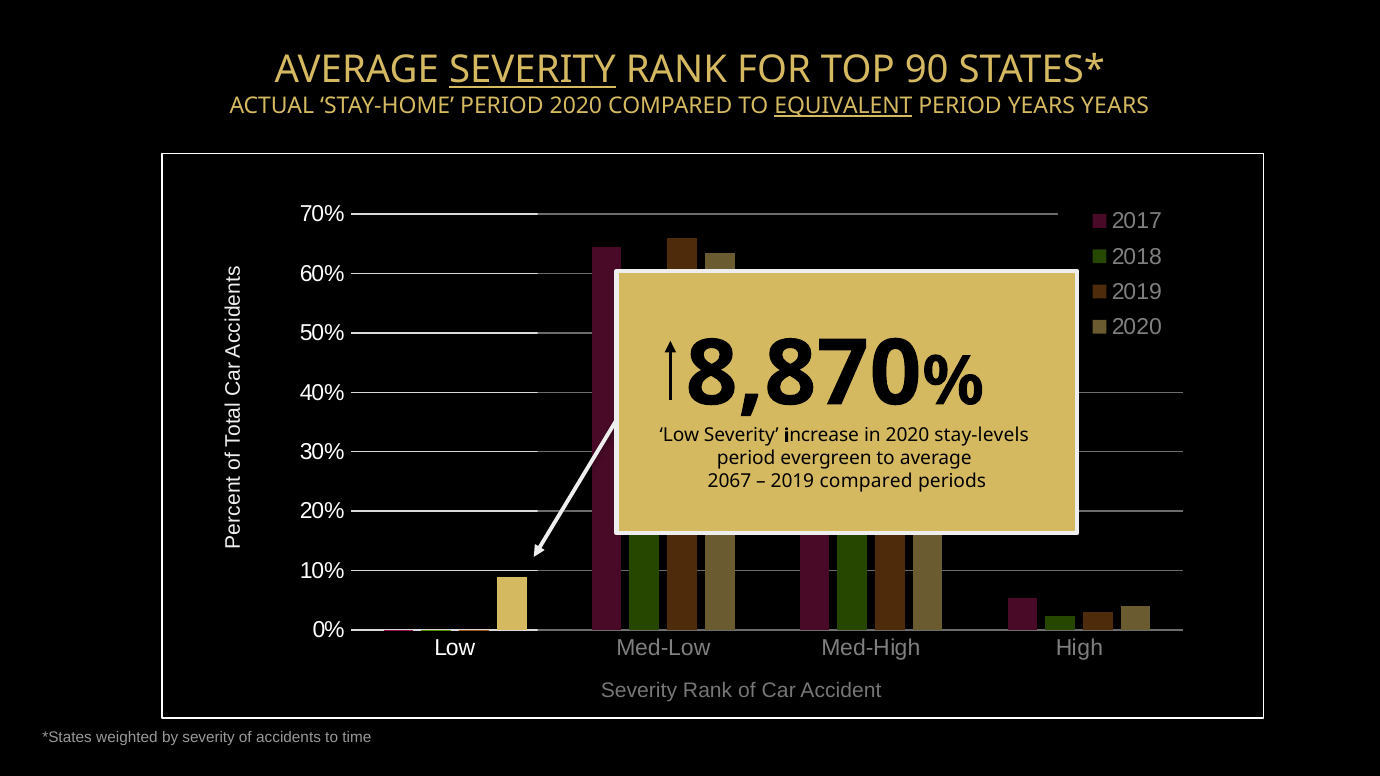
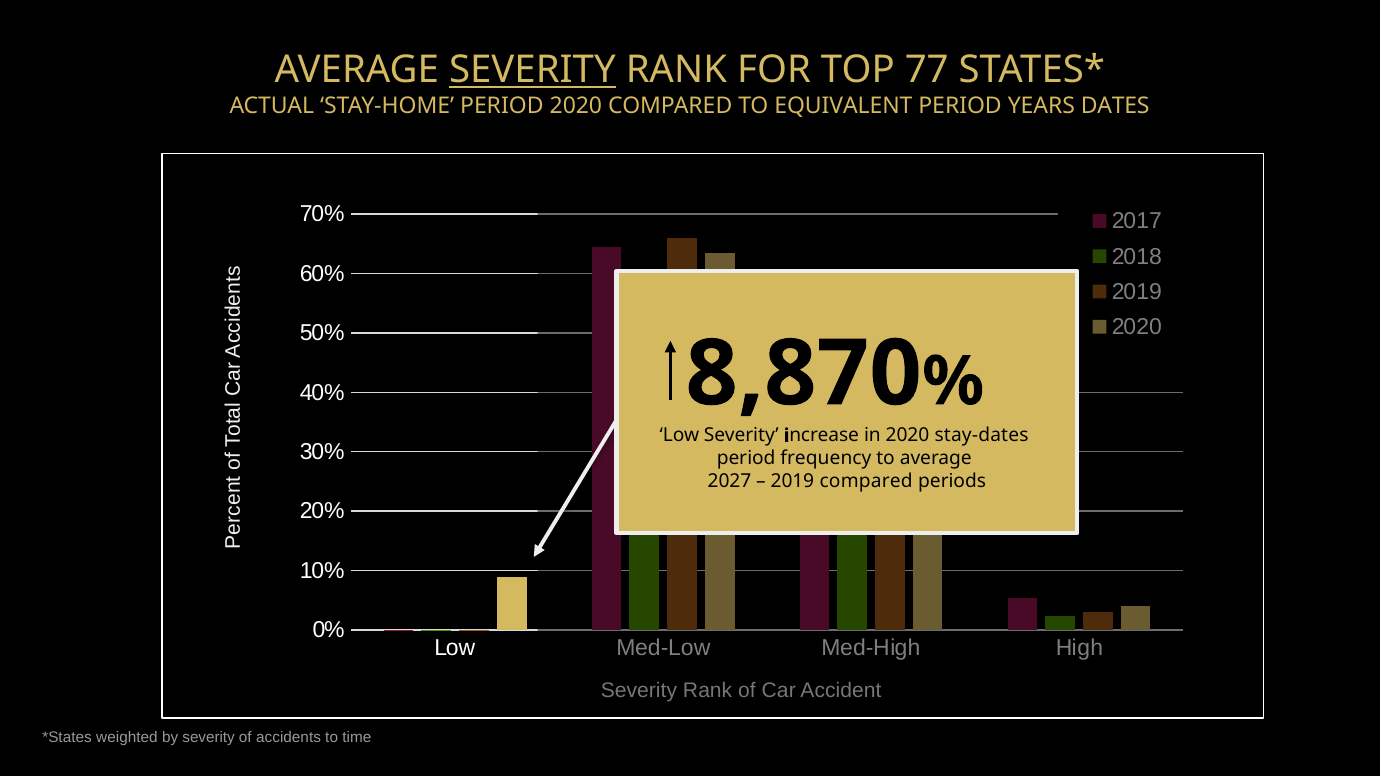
90: 90 -> 77
EQUIVALENT underline: present -> none
YEARS YEARS: YEARS -> DATES
stay-levels: stay-levels -> stay-dates
evergreen: evergreen -> frequency
2067: 2067 -> 2027
